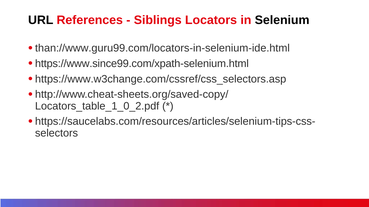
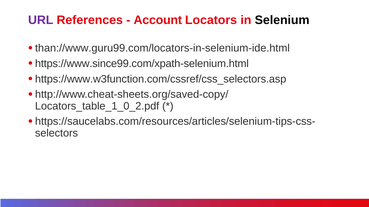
URL colour: black -> purple
Siblings: Siblings -> Account
https://www.w3change.com/cssref/css_selectors.asp: https://www.w3change.com/cssref/css_selectors.asp -> https://www.w3function.com/cssref/css_selectors.asp
